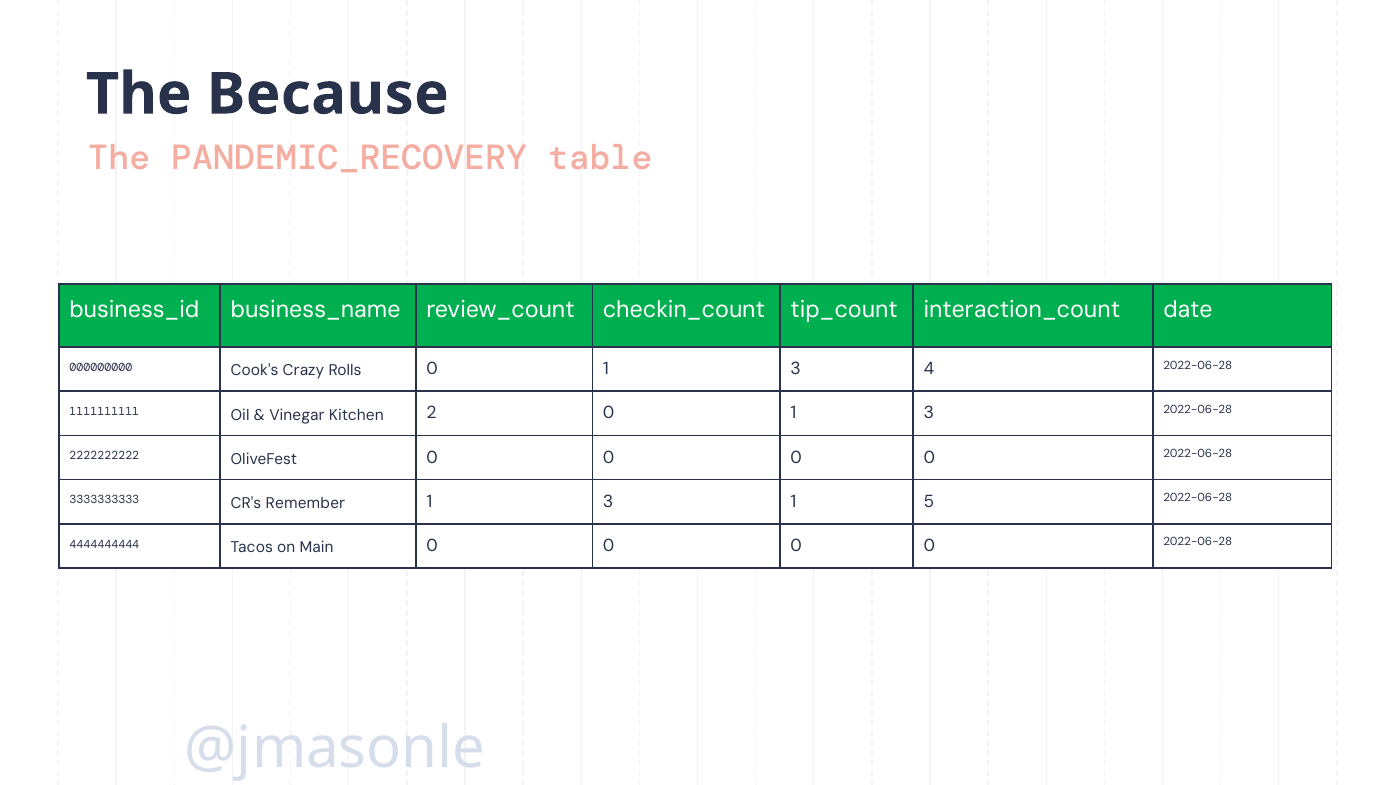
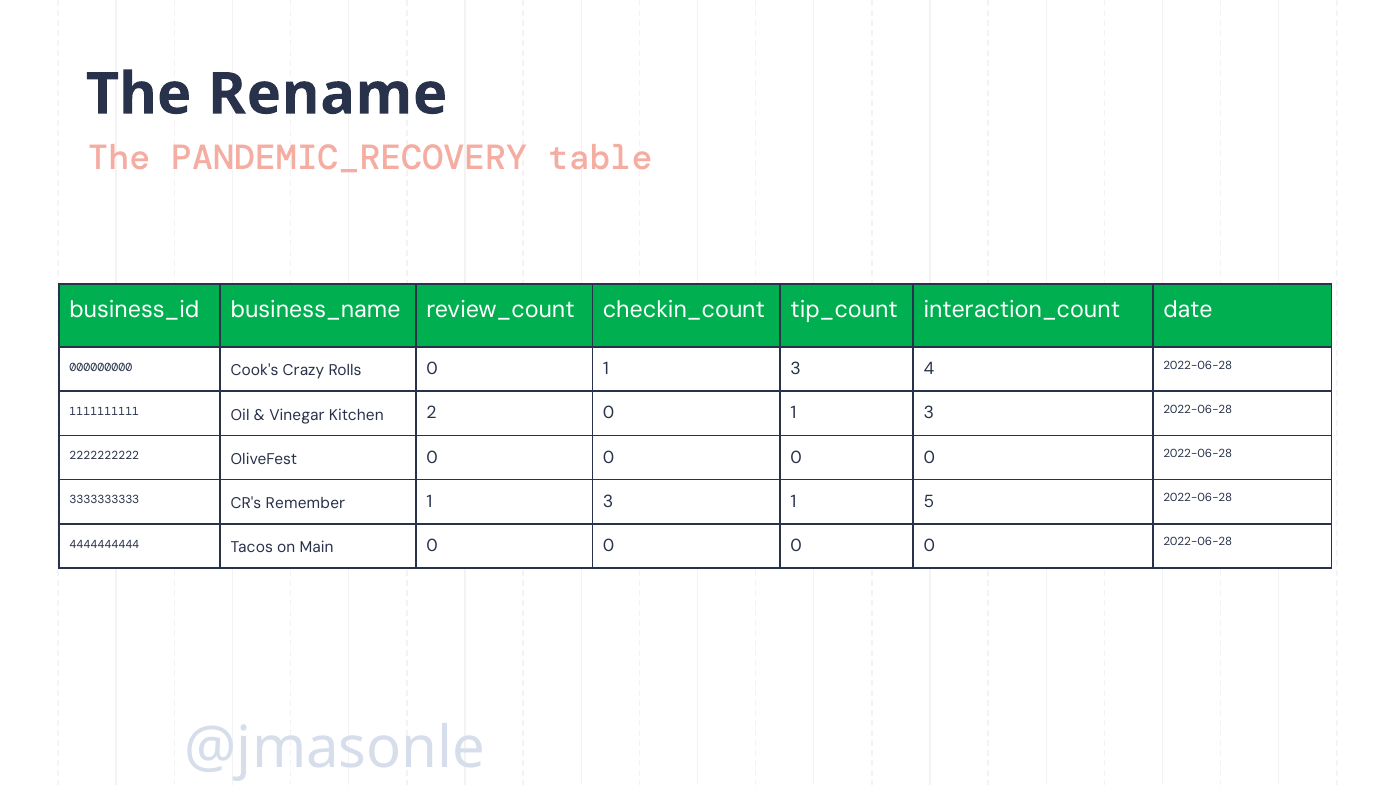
Because: Because -> Rename
